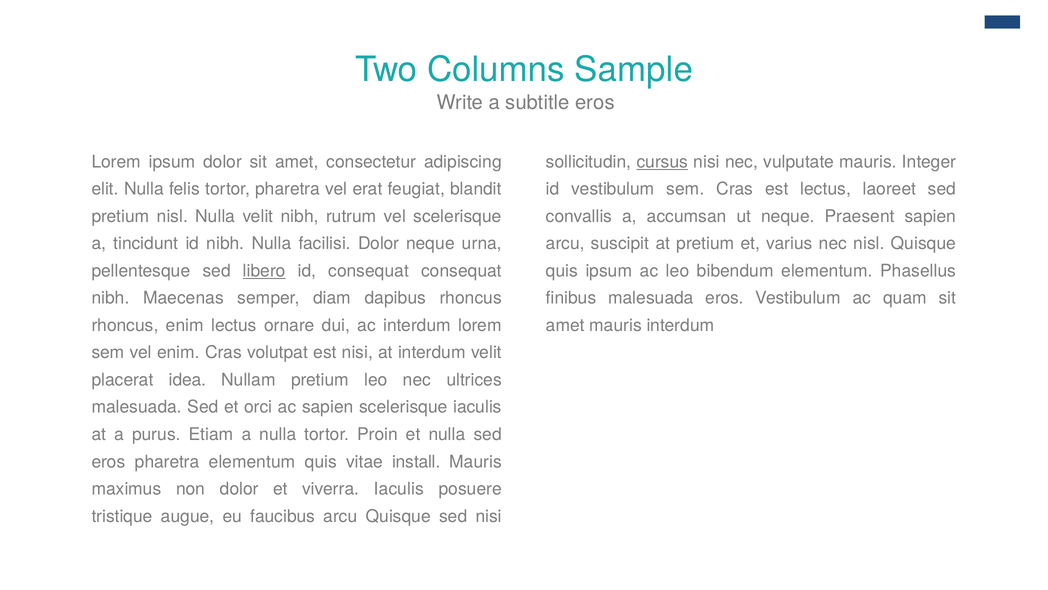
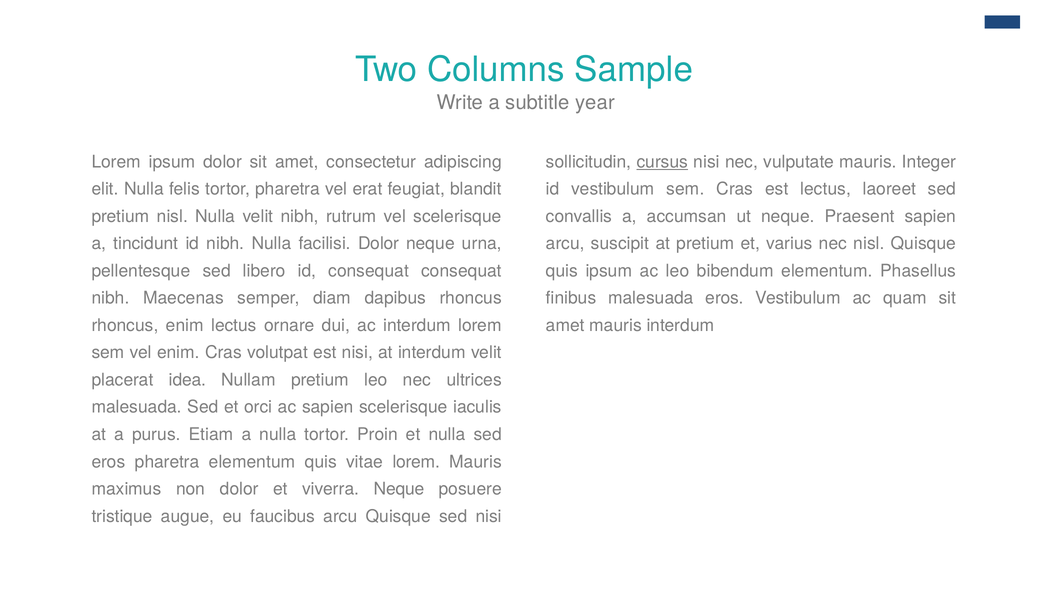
subtitle eros: eros -> year
libero underline: present -> none
vitae install: install -> lorem
viverra Iaculis: Iaculis -> Neque
